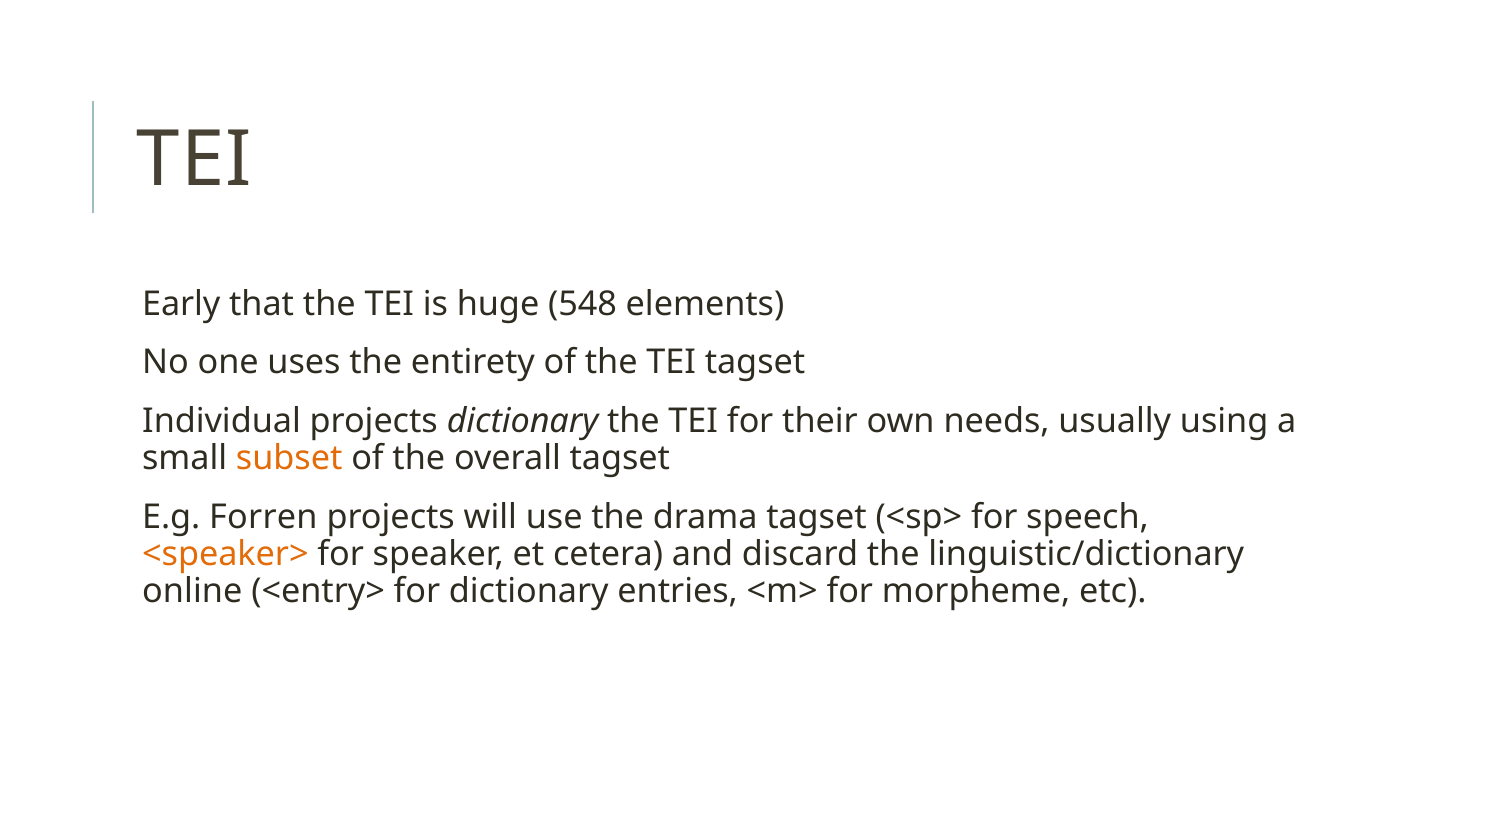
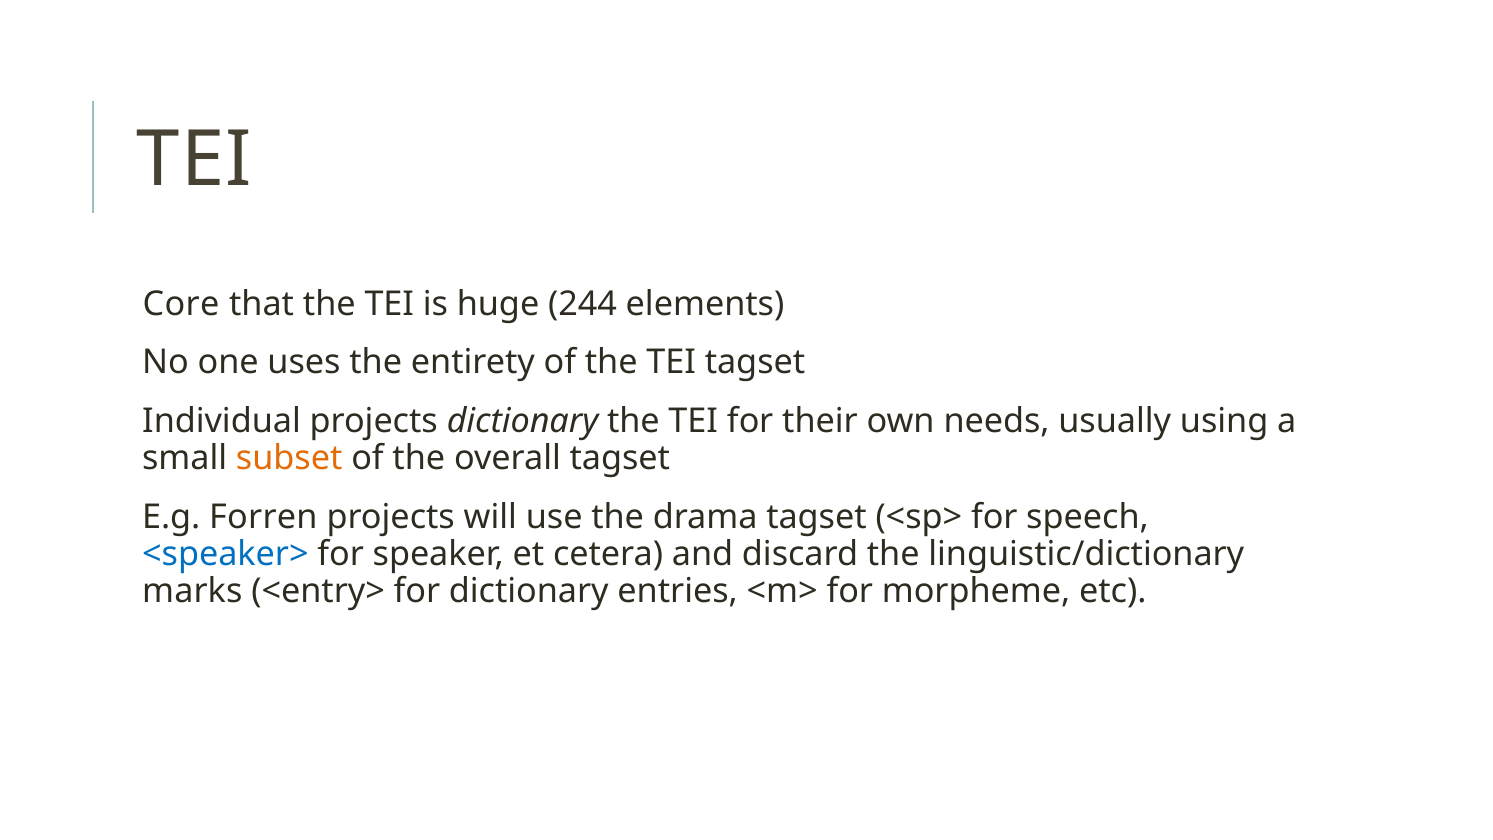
Early: Early -> Core
548: 548 -> 244
<speaker> colour: orange -> blue
online: online -> marks
